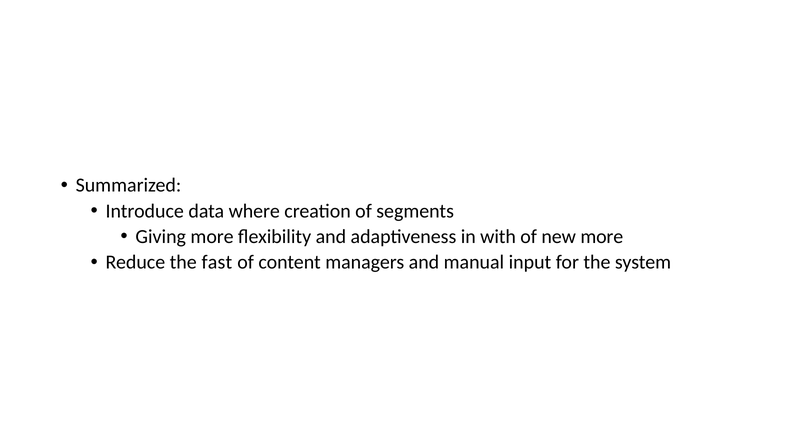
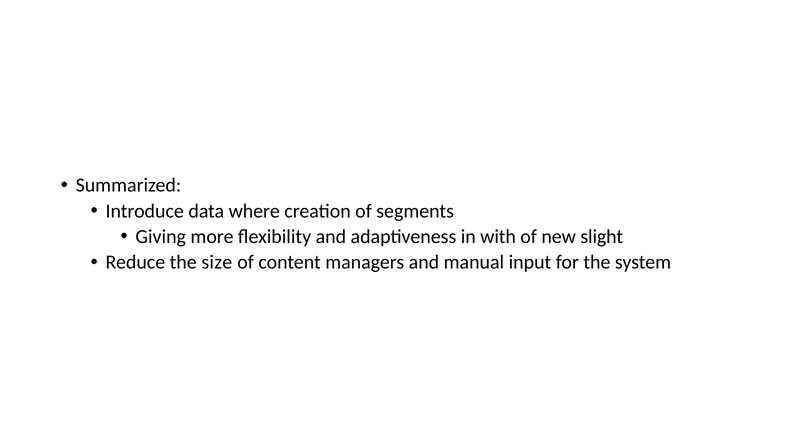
new more: more -> slight
fast: fast -> size
